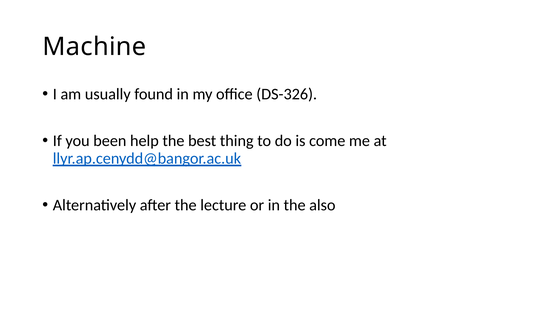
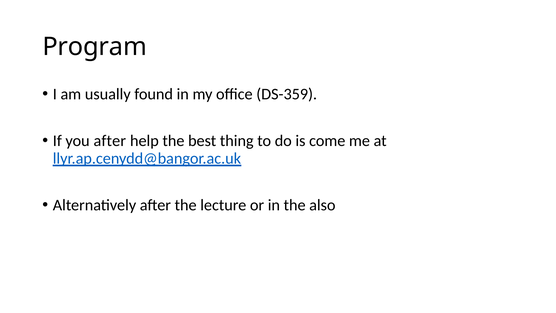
Machine: Machine -> Program
DS-326: DS-326 -> DS-359
you been: been -> after
